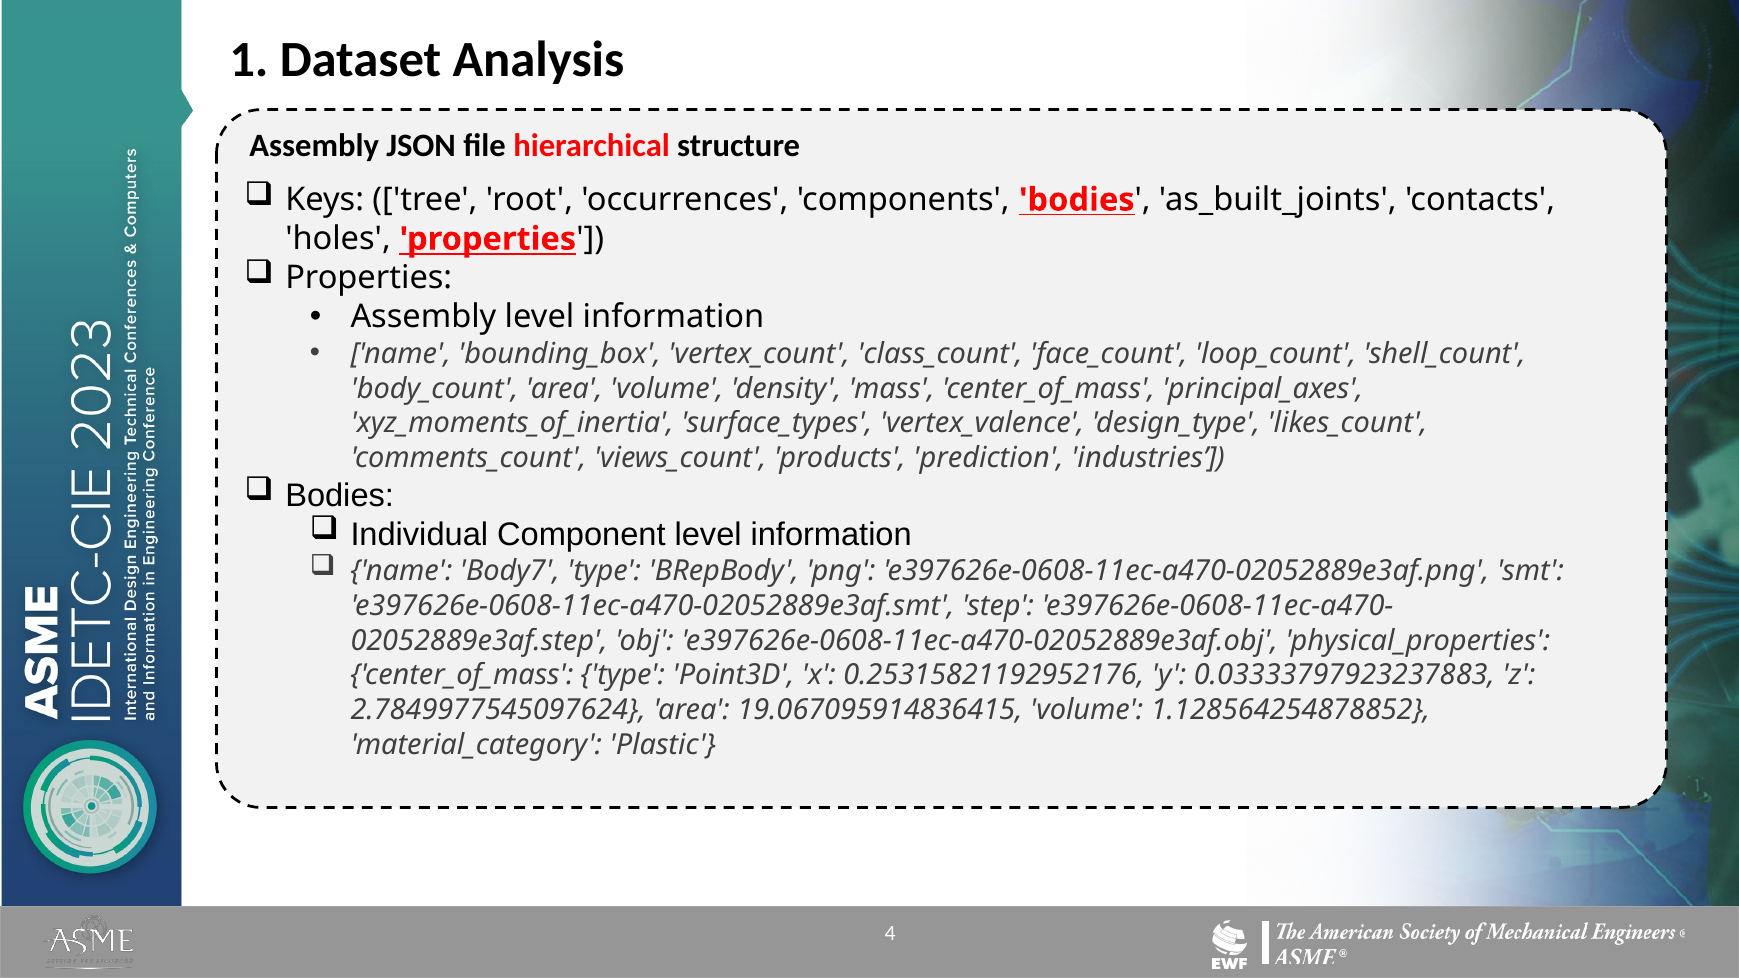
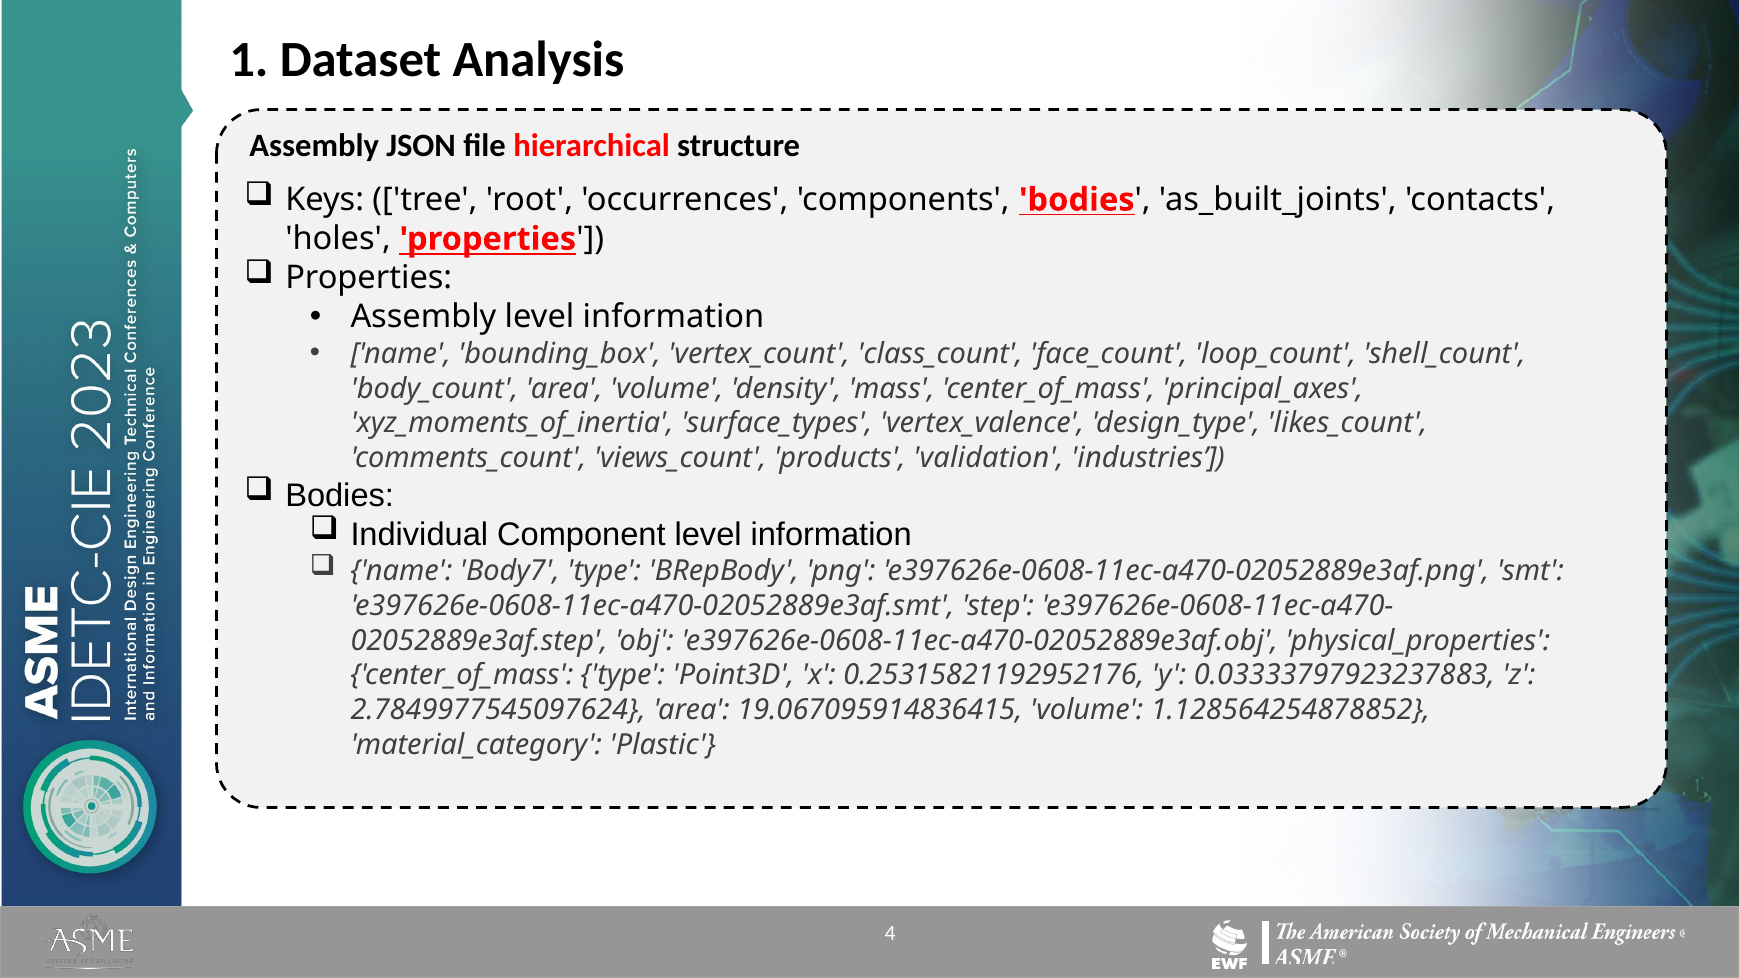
prediction: prediction -> validation
